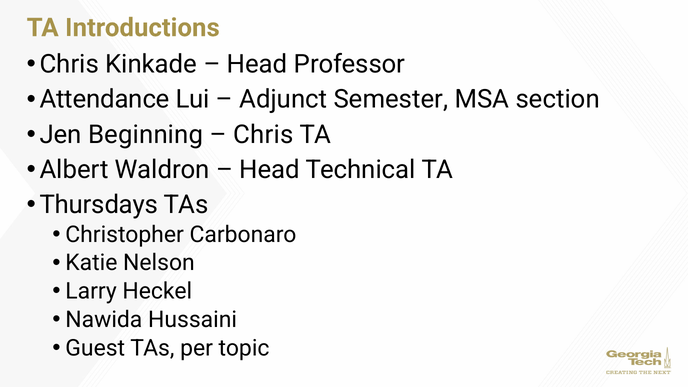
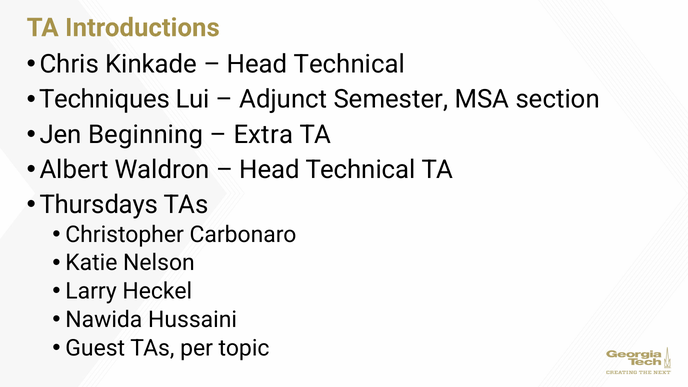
Professor at (349, 64): Professor -> Technical
Attendance: Attendance -> Techniques
Chris at (263, 135): Chris -> Extra
